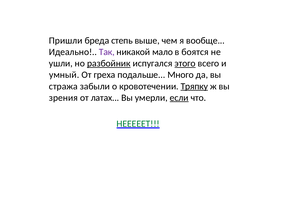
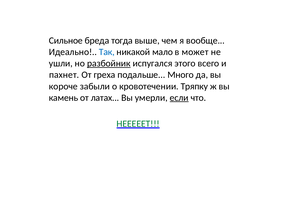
Пришли: Пришли -> Сильное
степь: степь -> тогда
Так colour: purple -> blue
боятся: боятся -> может
этого underline: present -> none
умный: умный -> пахнет
стража: стража -> короче
Тряпку underline: present -> none
зрения: зрения -> камень
